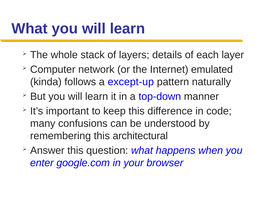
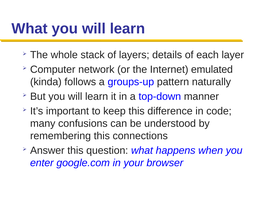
except-up: except-up -> groups-up
architectural: architectural -> connections
